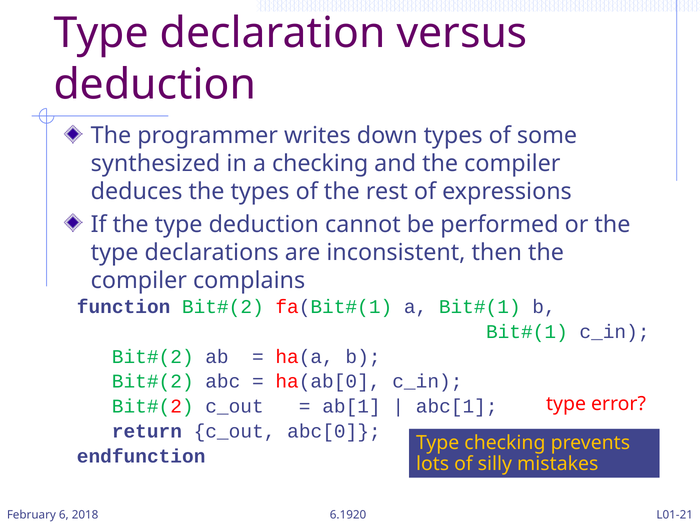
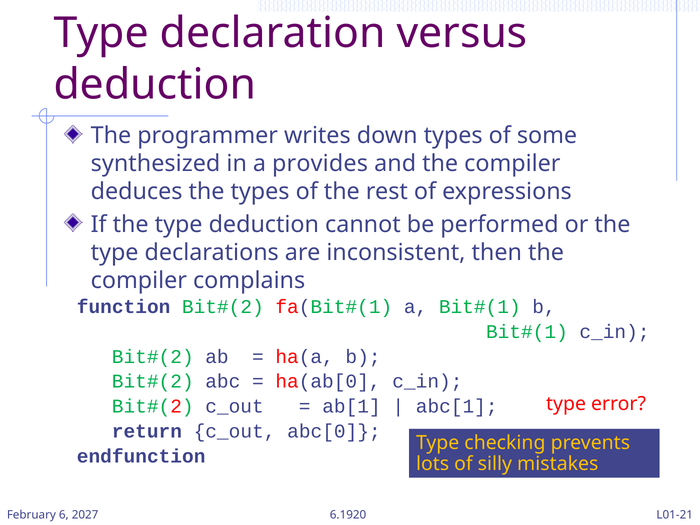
a checking: checking -> provides
2018: 2018 -> 2027
